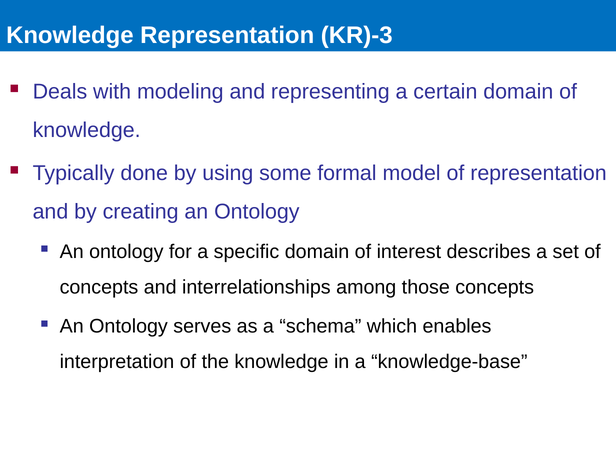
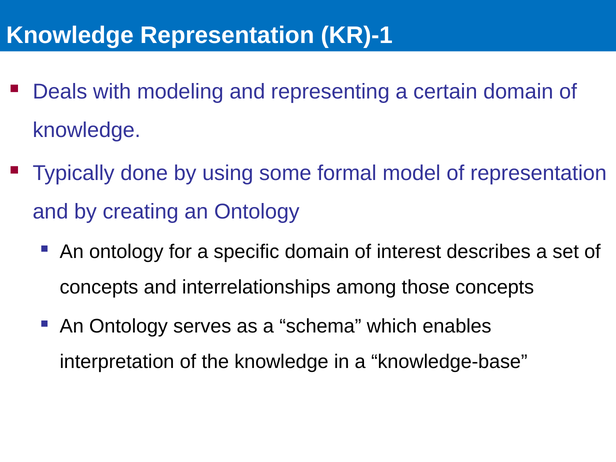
KR)-3: KR)-3 -> KR)-1
